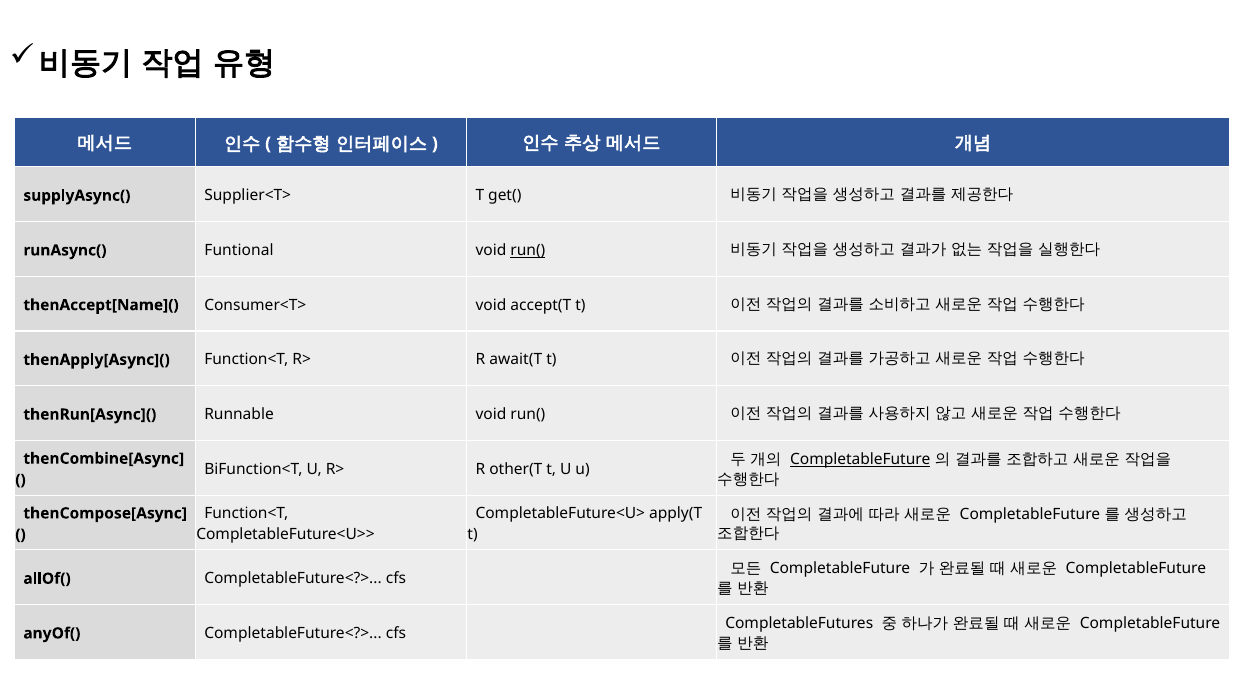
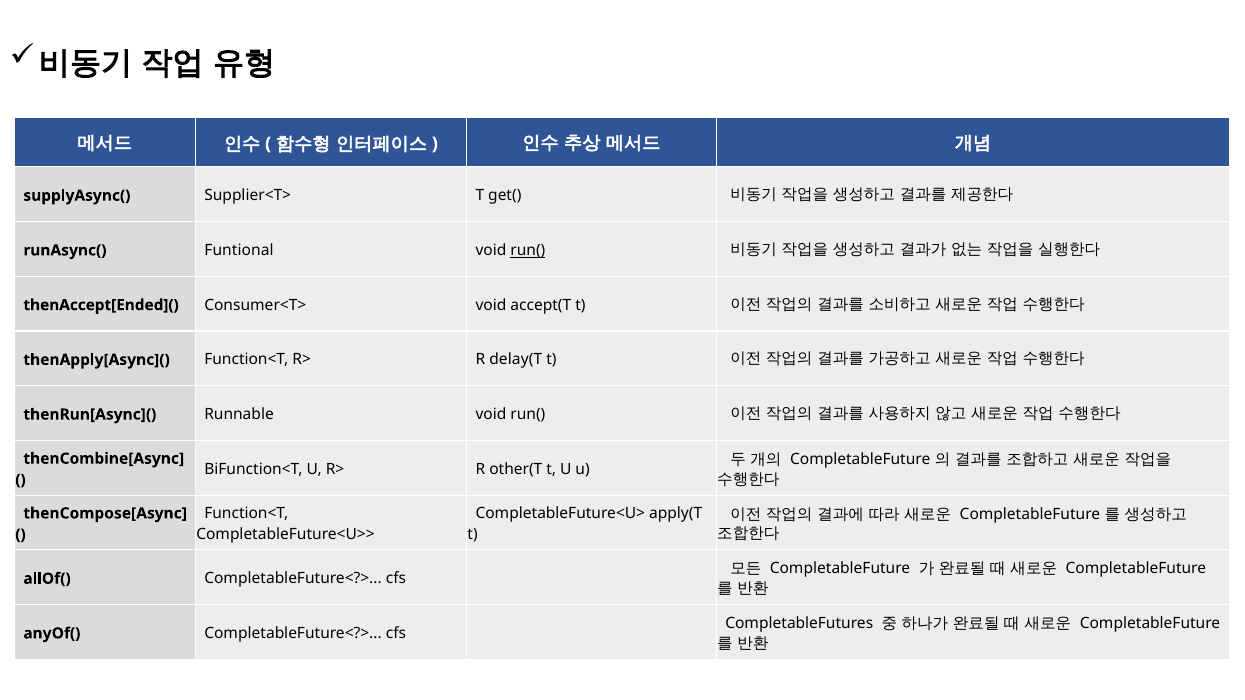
thenAccept[Name](: thenAccept[Name]( -> thenAccept[Ended](
await(T: await(T -> delay(T
CompletableFuture at (860, 460) underline: present -> none
